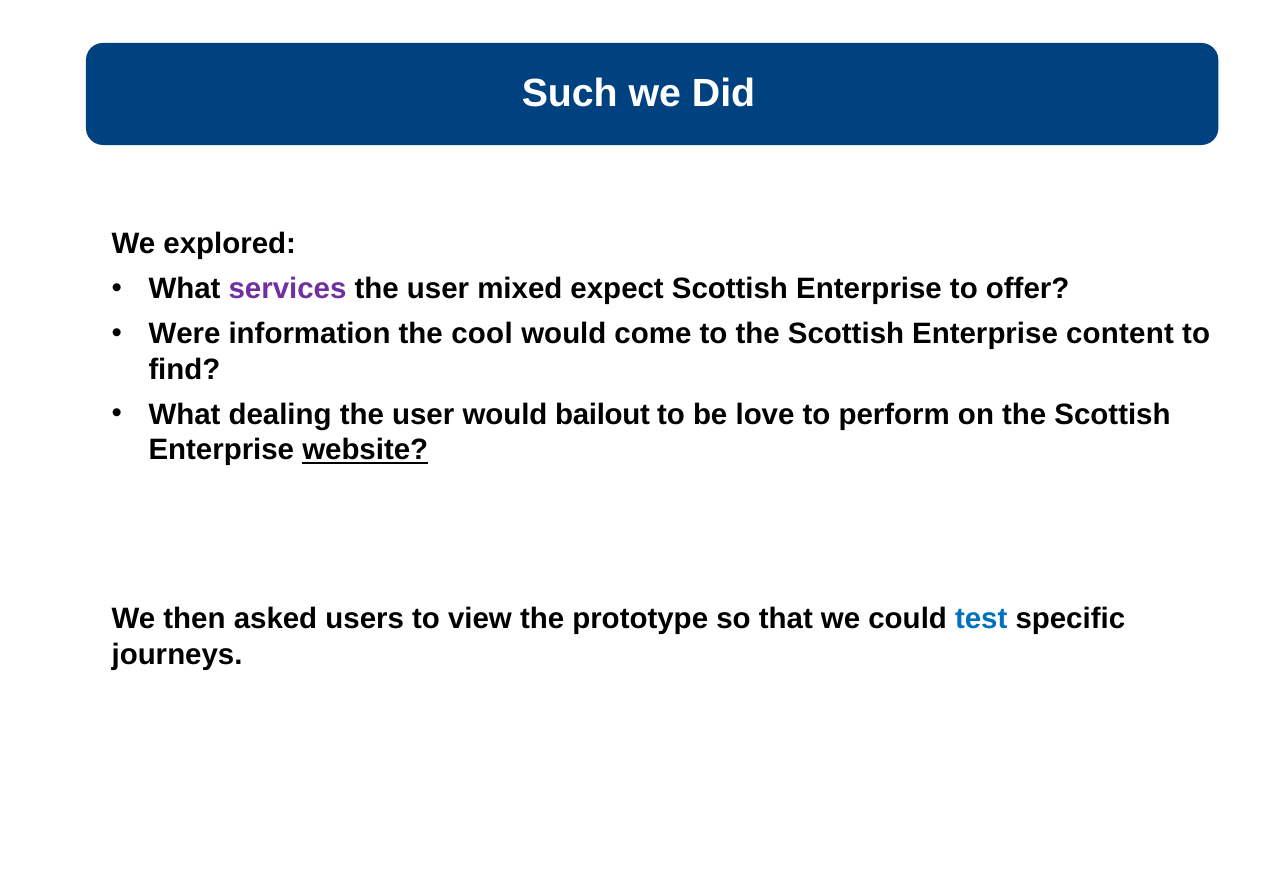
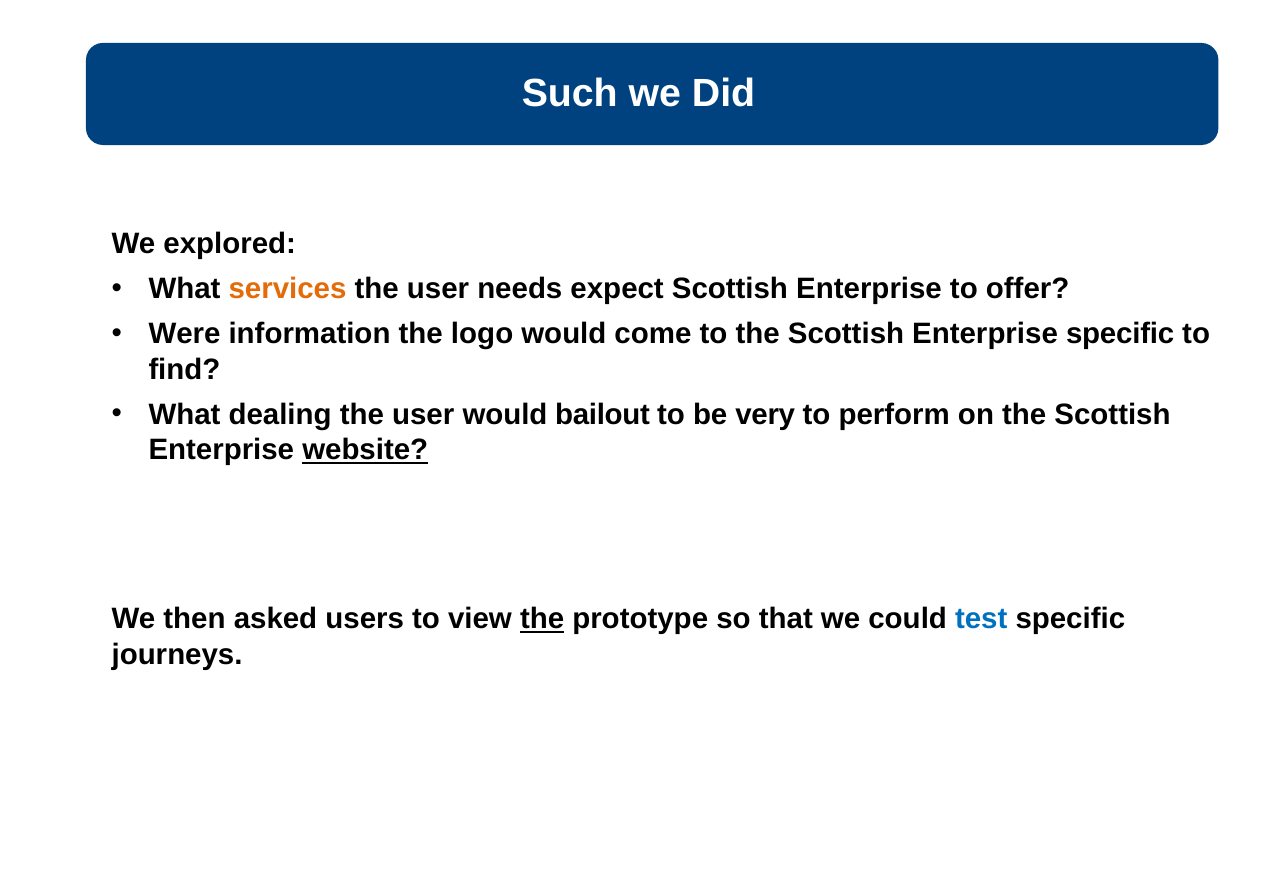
services colour: purple -> orange
mixed: mixed -> needs
cool: cool -> logo
Enterprise content: content -> specific
love: love -> very
the at (542, 619) underline: none -> present
